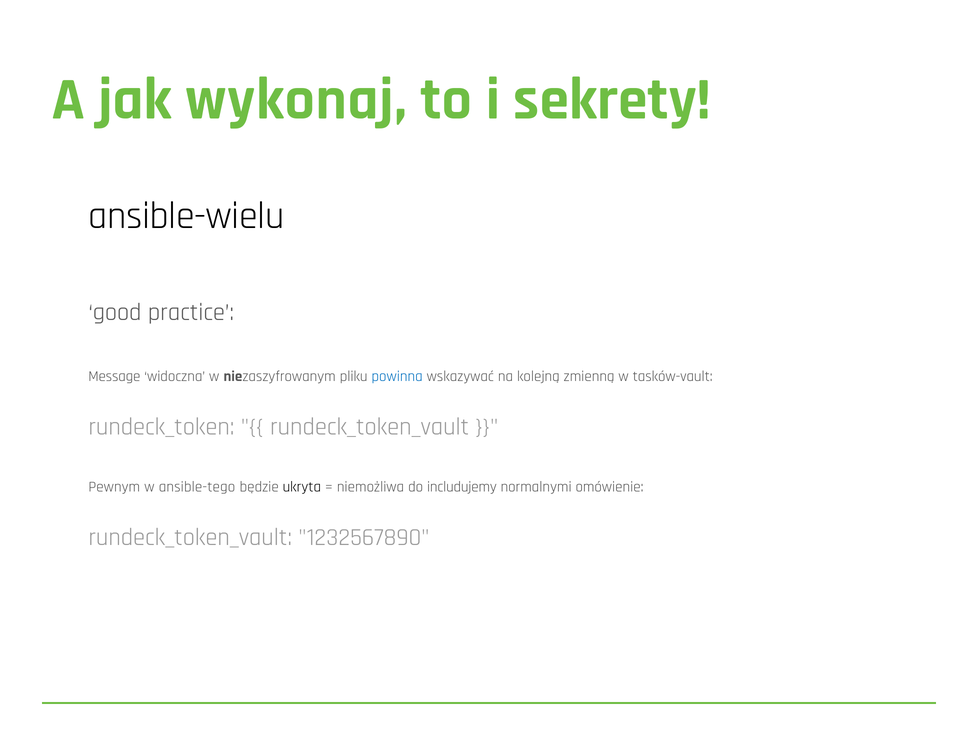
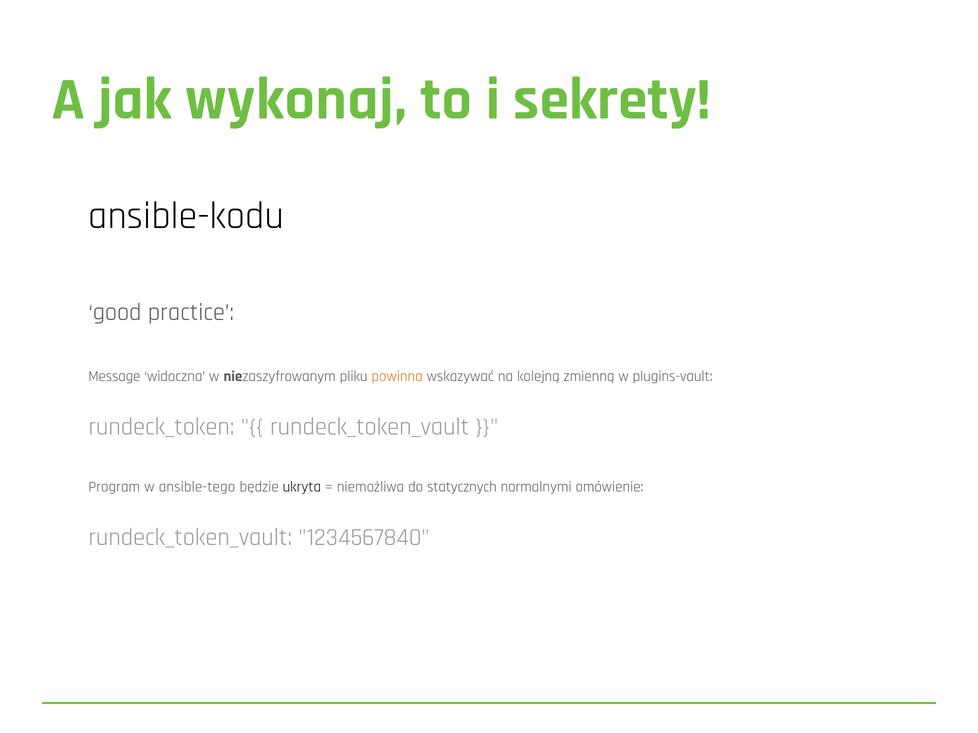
ansible-wielu: ansible-wielu -> ansible-kodu
powinna colour: blue -> orange
tasków-vault: tasków-vault -> plugins-vault
Pewnym: Pewnym -> Program
includujemy: includujemy -> statycznych
1232567890: 1232567890 -> 1234567840
